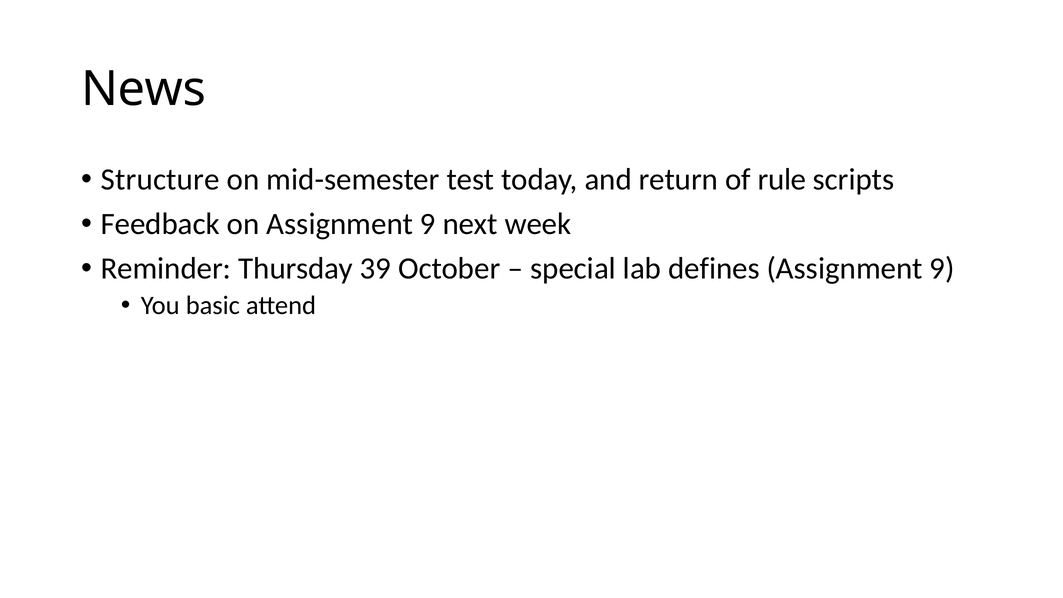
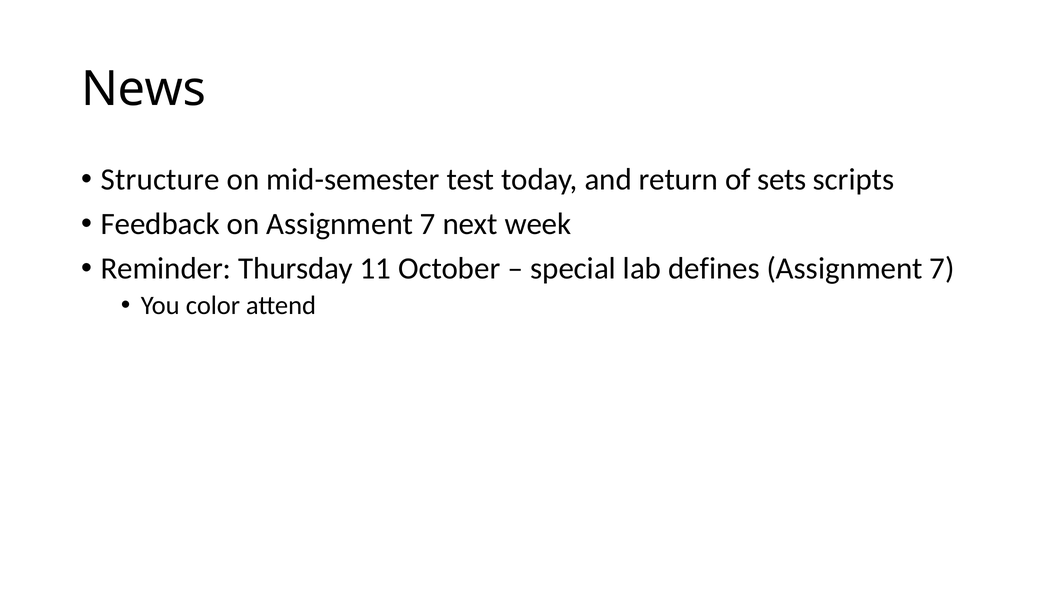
rule: rule -> sets
on Assignment 9: 9 -> 7
39: 39 -> 11
9 at (942, 269): 9 -> 7
basic: basic -> color
